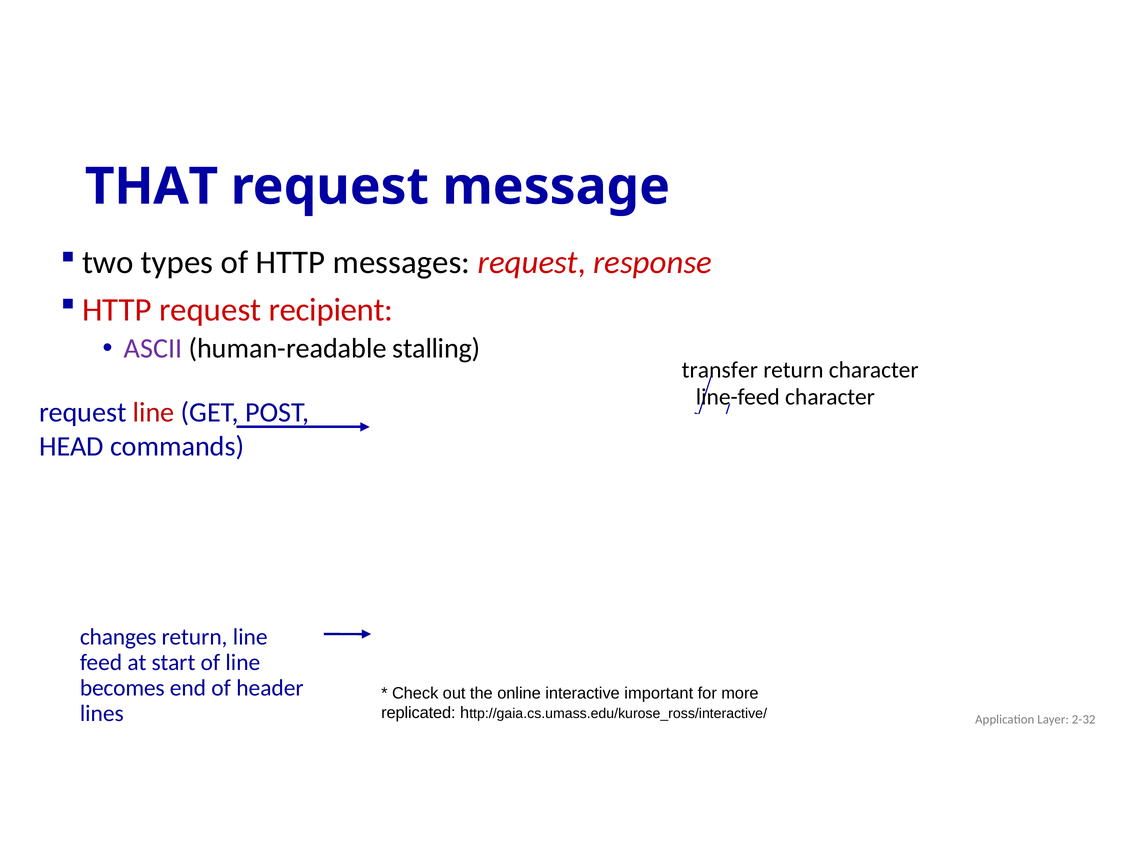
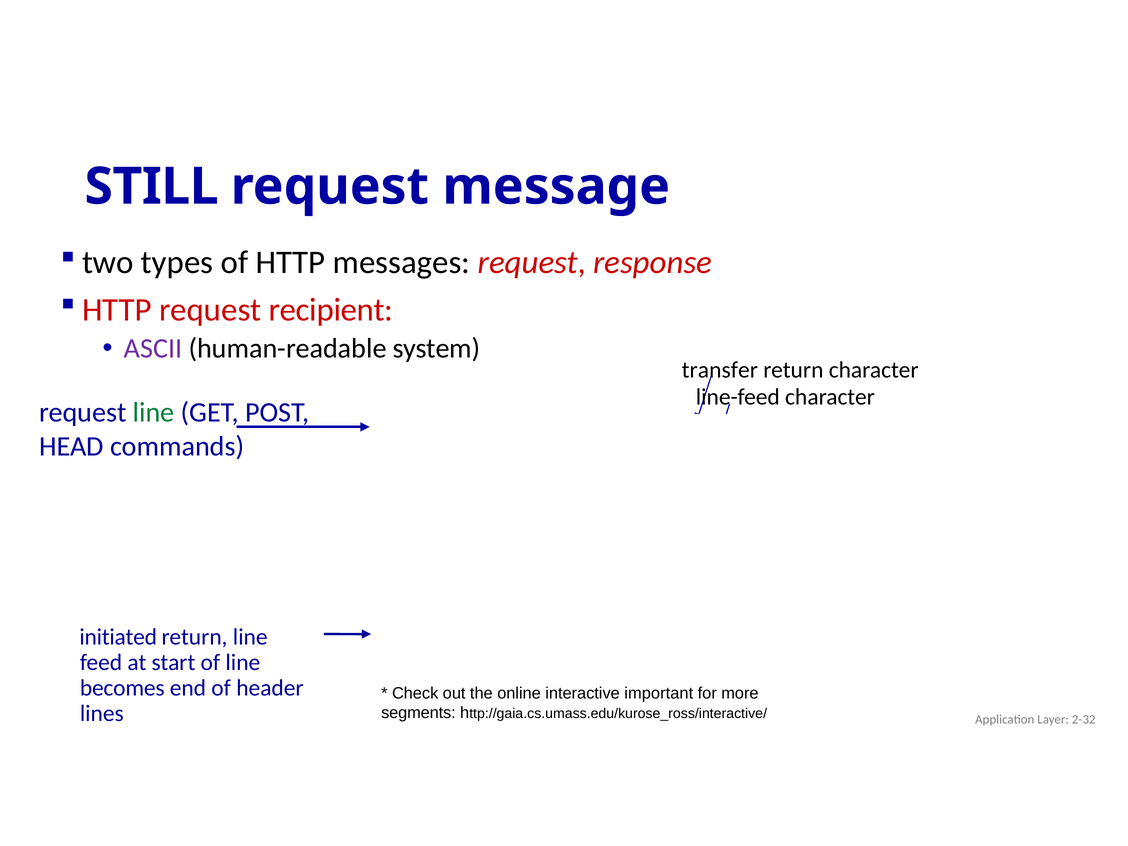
THAT: THAT -> STILL
stalling: stalling -> system
line at (154, 412) colour: red -> green
changes: changes -> initiated
replicated: replicated -> segments
